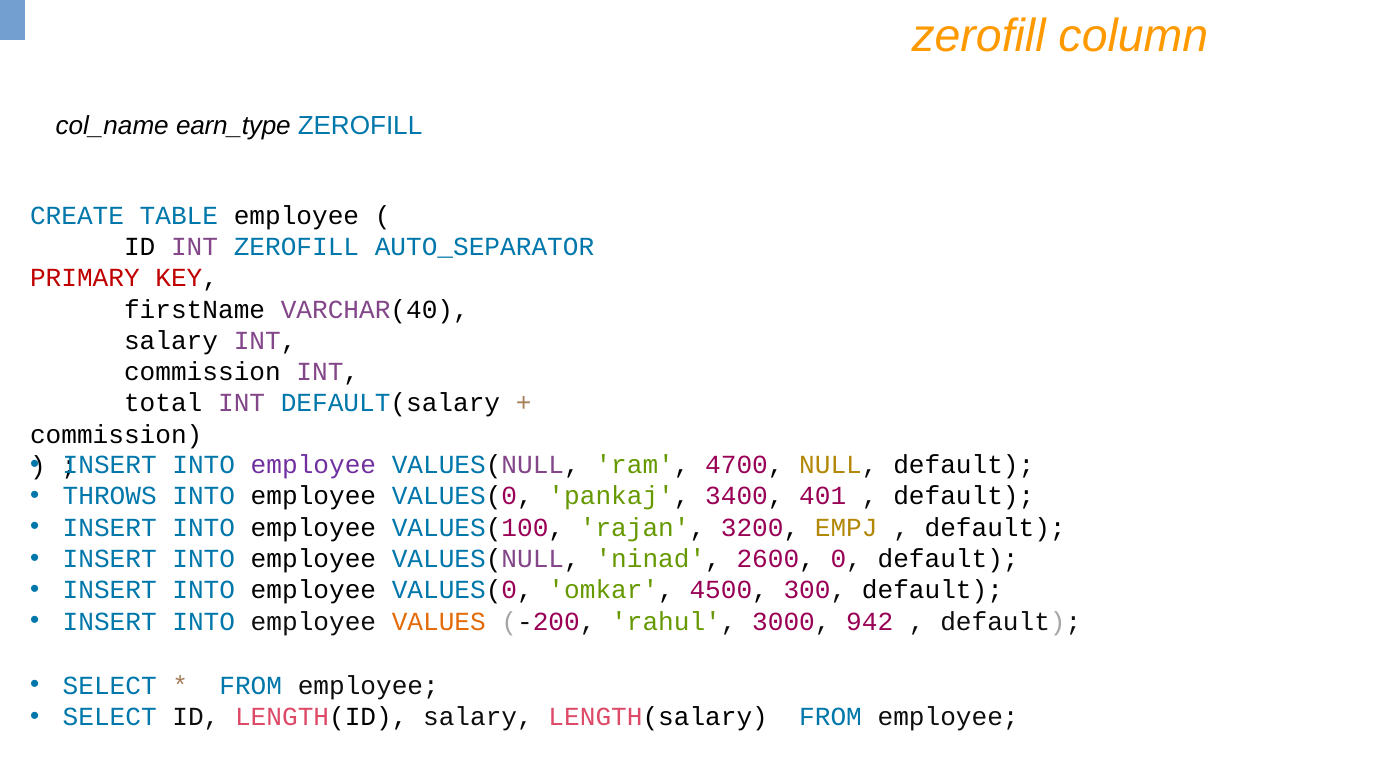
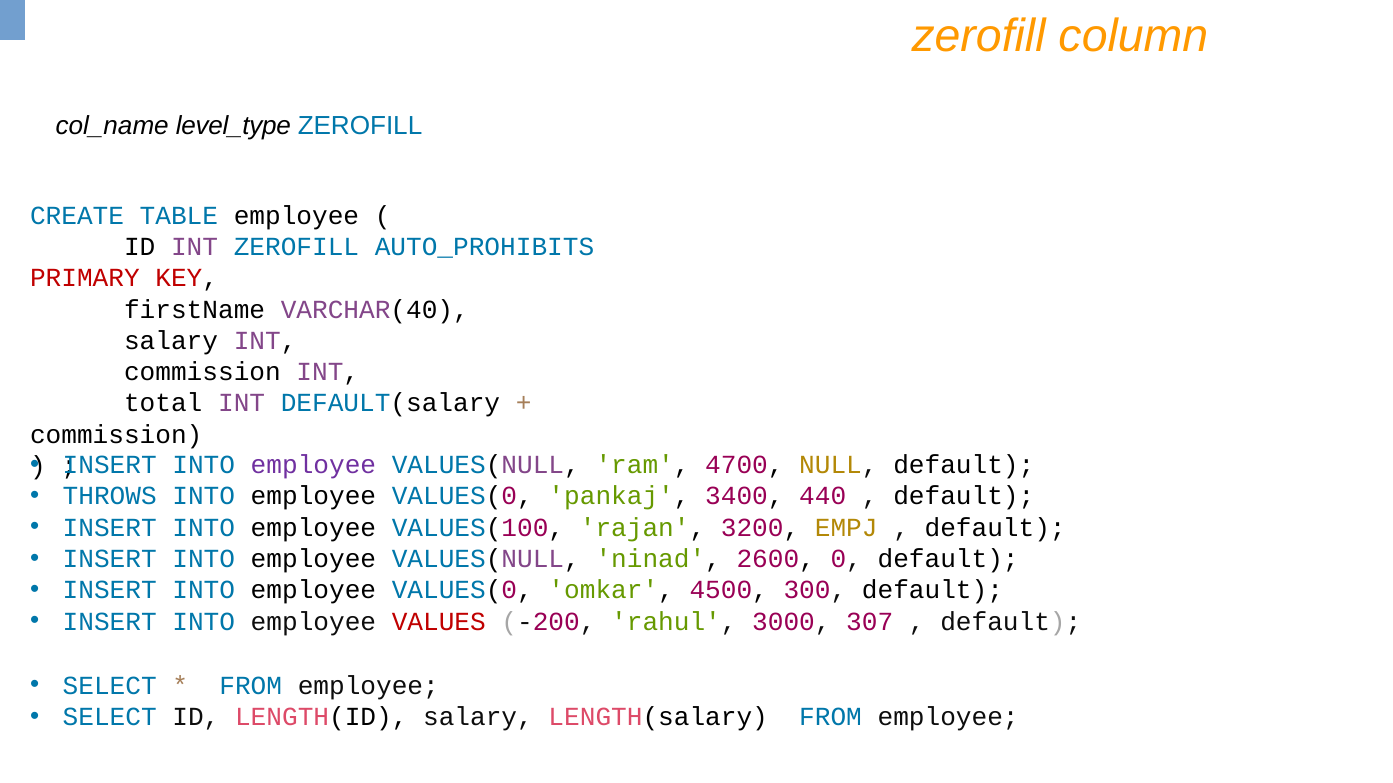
earn_type: earn_type -> level_type
AUTO_SEPARATOR: AUTO_SEPARATOR -> AUTO_PROHIBITS
401: 401 -> 440
VALUES colour: orange -> red
942: 942 -> 307
